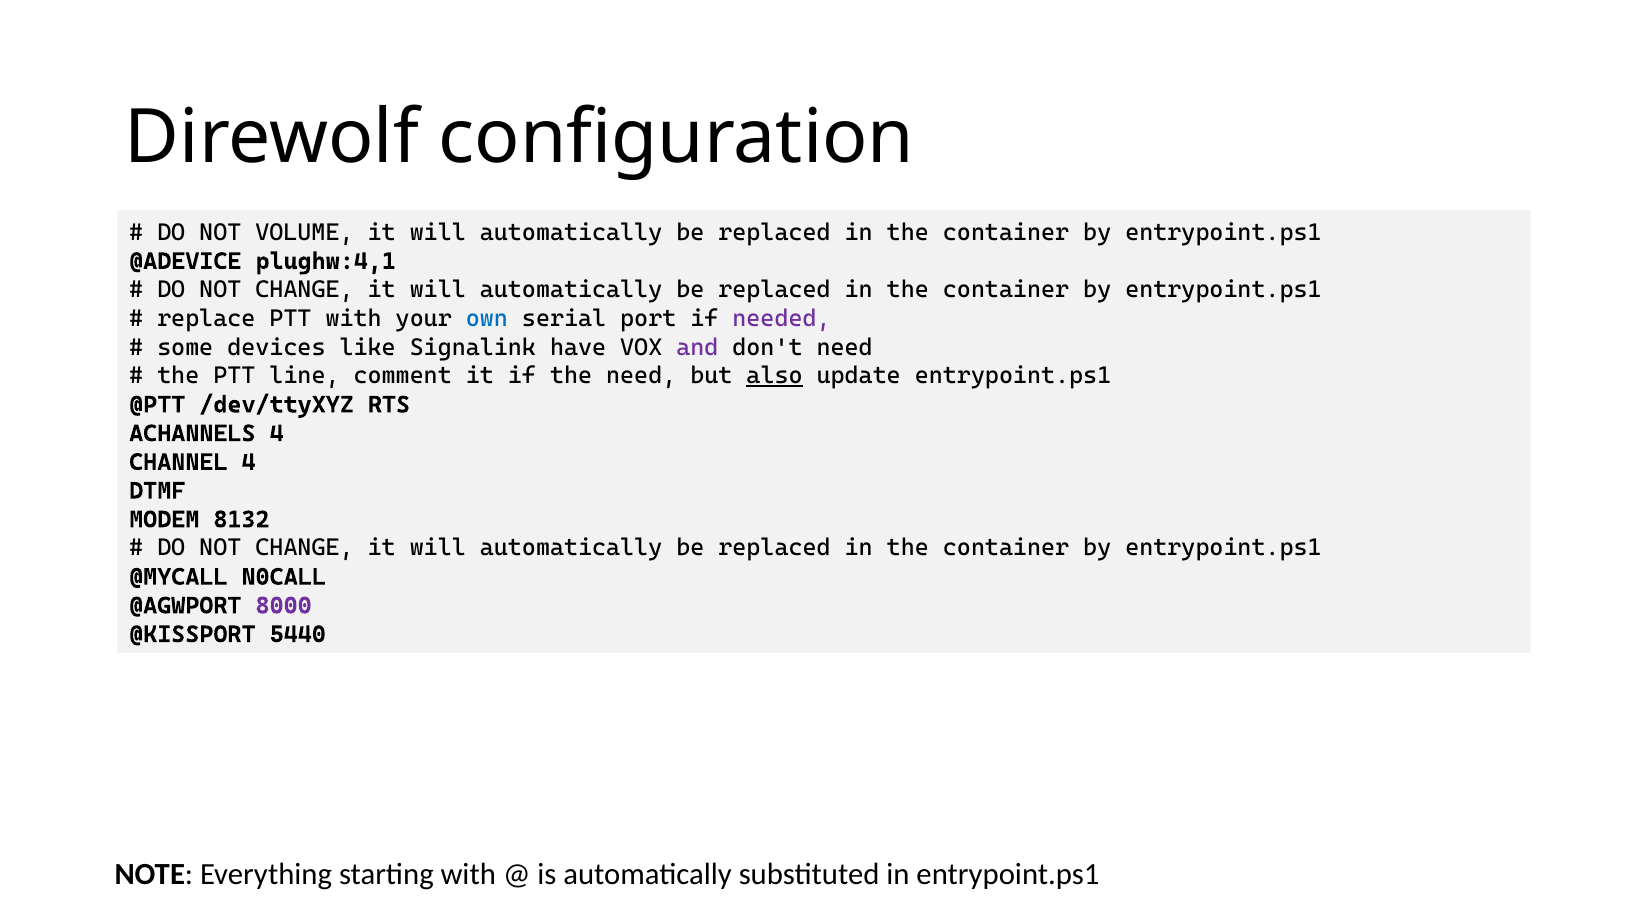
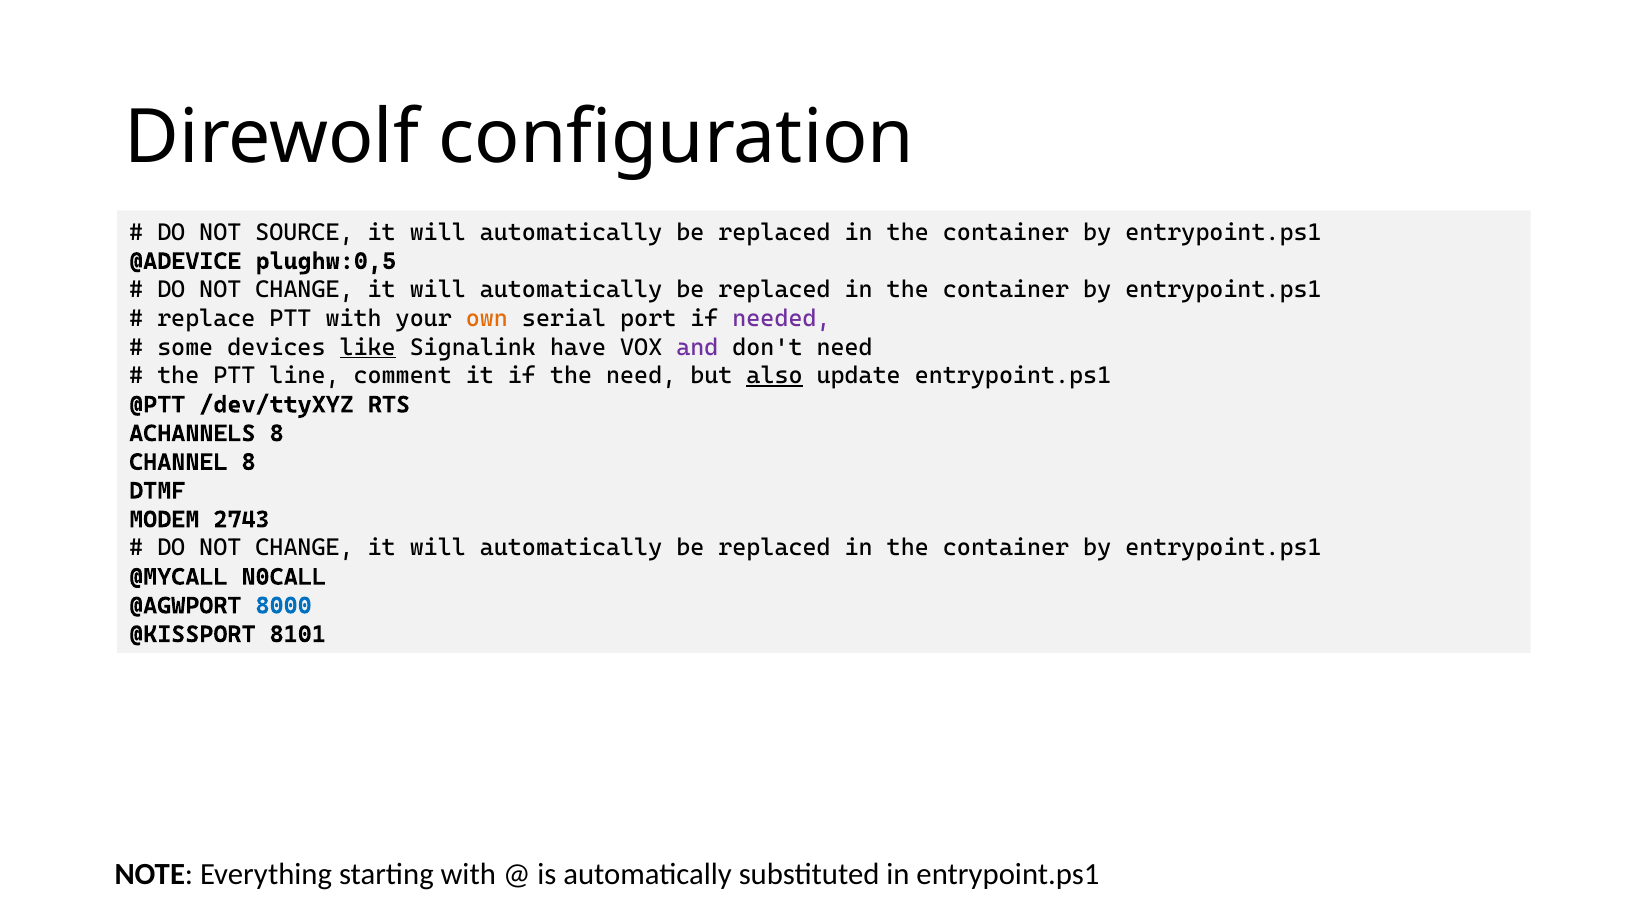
VOLUME: VOLUME -> SOURCE
plughw:4,1: plughw:4,1 -> plughw:0,5
own colour: blue -> orange
like underline: none -> present
ACHANNELS 4: 4 -> 8
CHANNEL 4: 4 -> 8
8132: 8132 -> 2743
8000 colour: purple -> blue
5440: 5440 -> 8101
